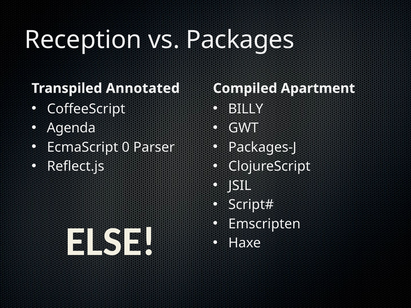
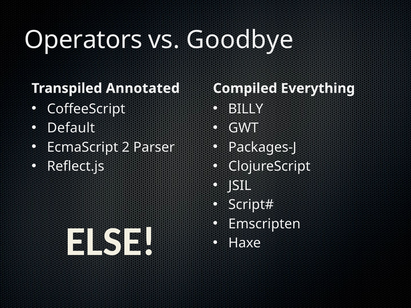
Reception: Reception -> Operators
Packages: Packages -> Goodbye
Apartment: Apartment -> Everything
Agenda: Agenda -> Default
0: 0 -> 2
